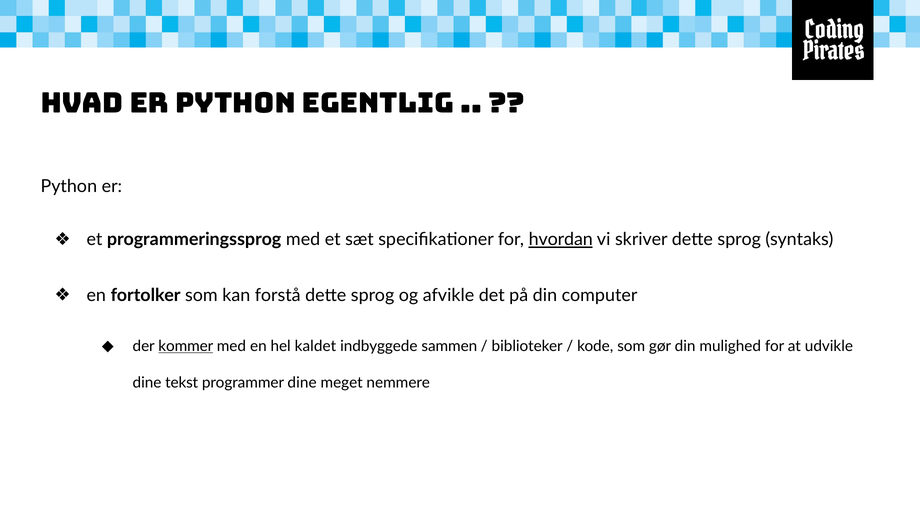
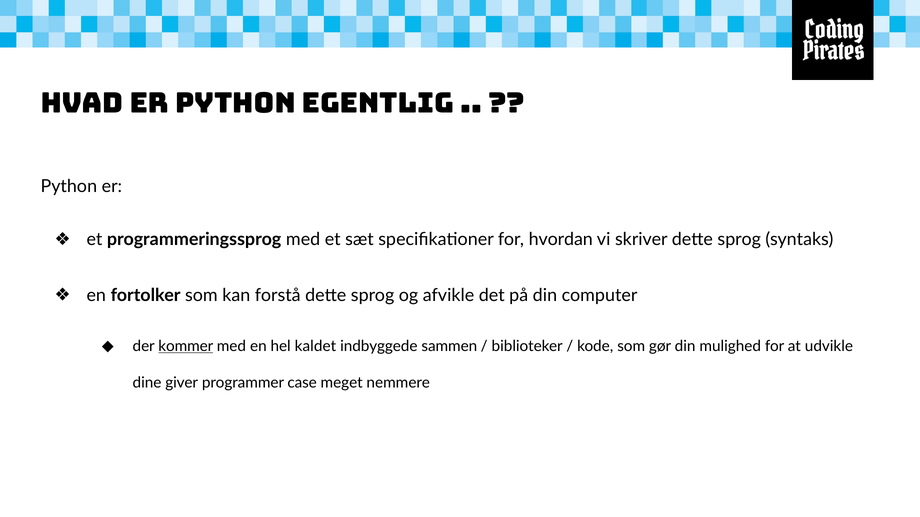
hvordan underline: present -> none
tekst: tekst -> giver
programmer dine: dine -> case
